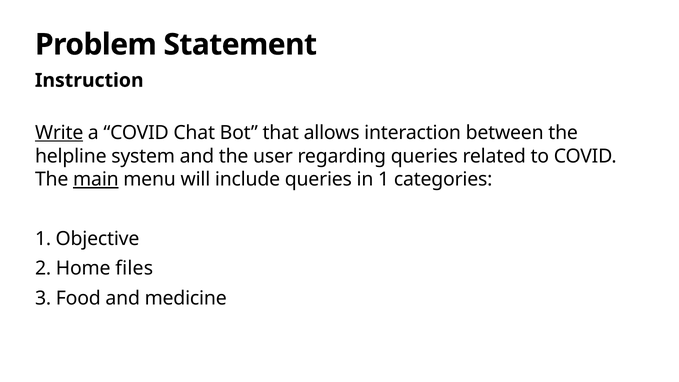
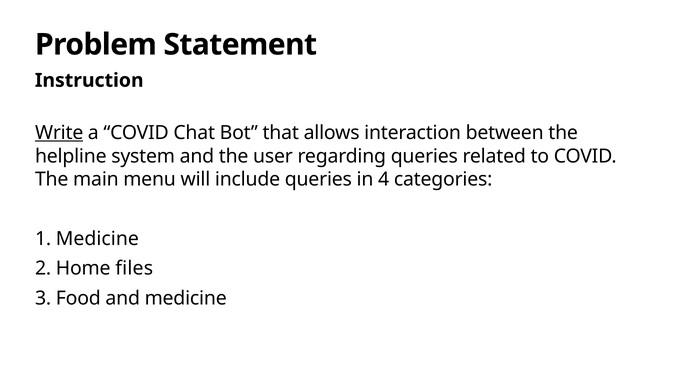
main underline: present -> none
in 1: 1 -> 4
1 Objective: Objective -> Medicine
